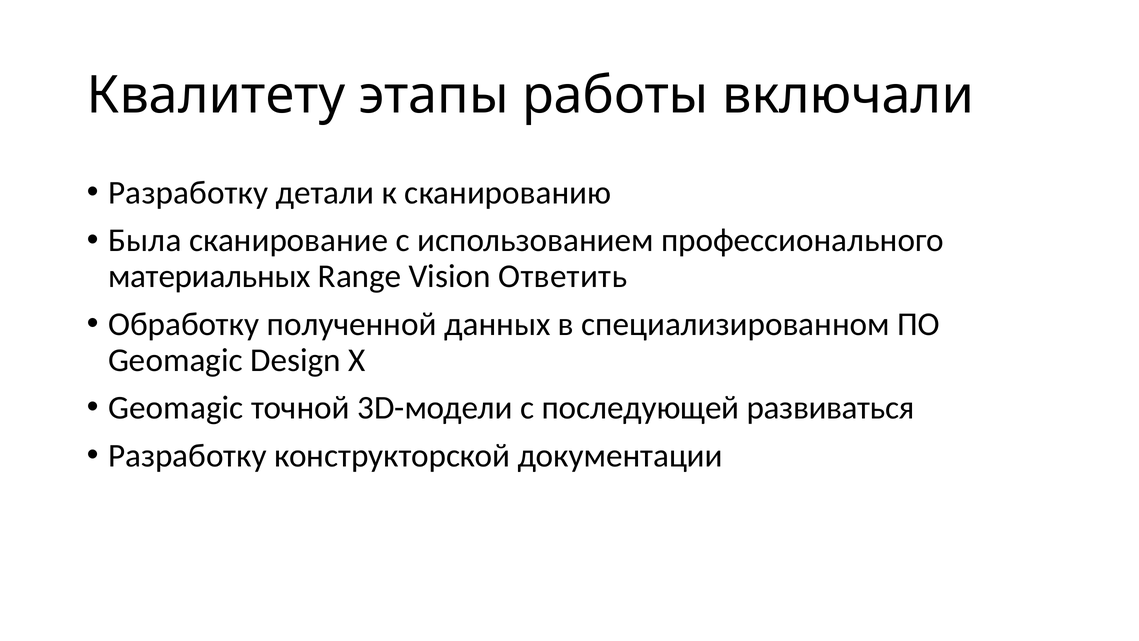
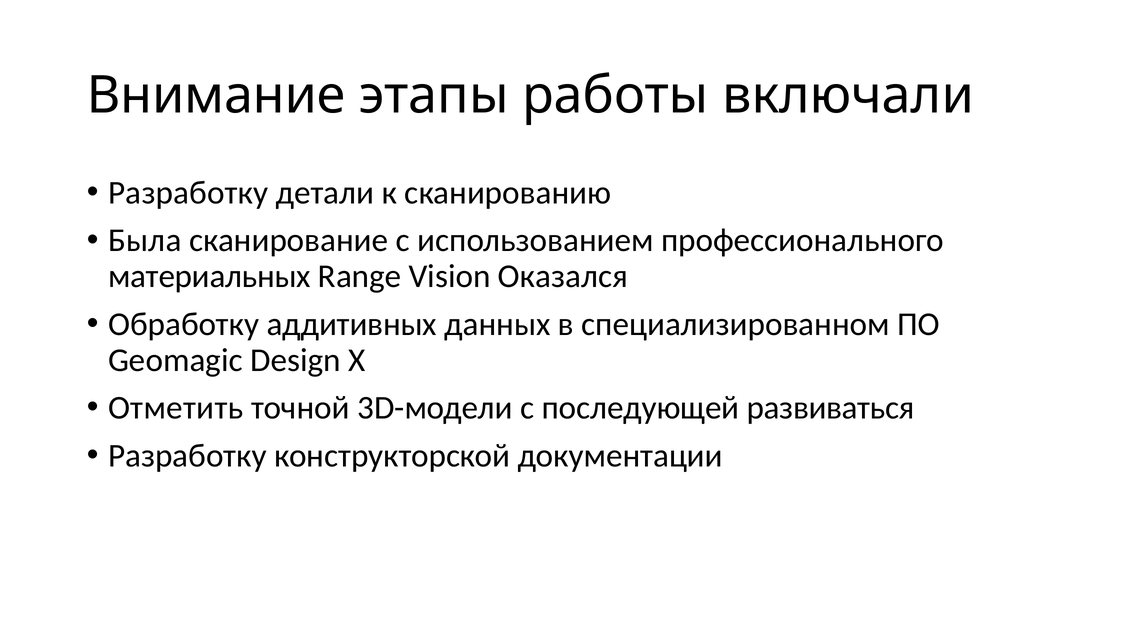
Квалитету: Квалитету -> Внимание
Ответить: Ответить -> Оказался
полученной: полученной -> аддитивных
Geomagic at (176, 408): Geomagic -> Отметить
